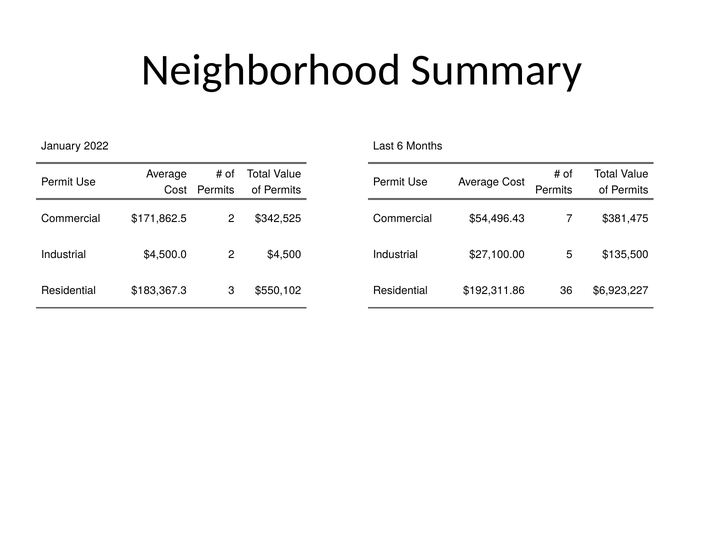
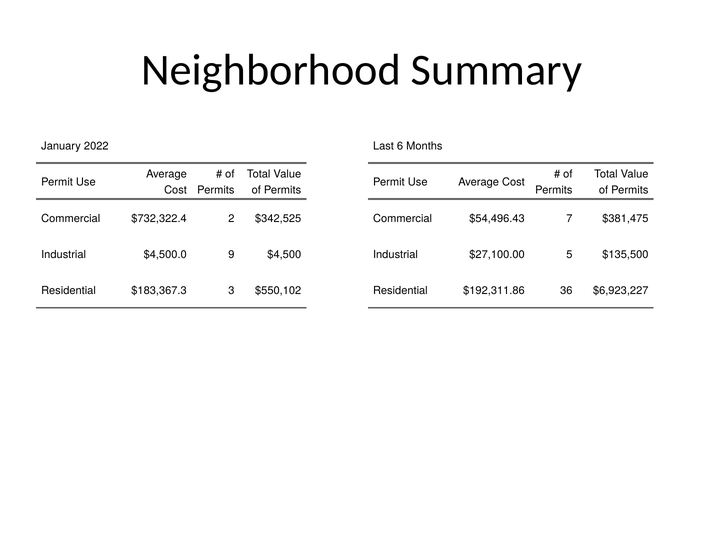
$171,862.5: $171,862.5 -> $732,322.4
$4,500.0 2: 2 -> 9
